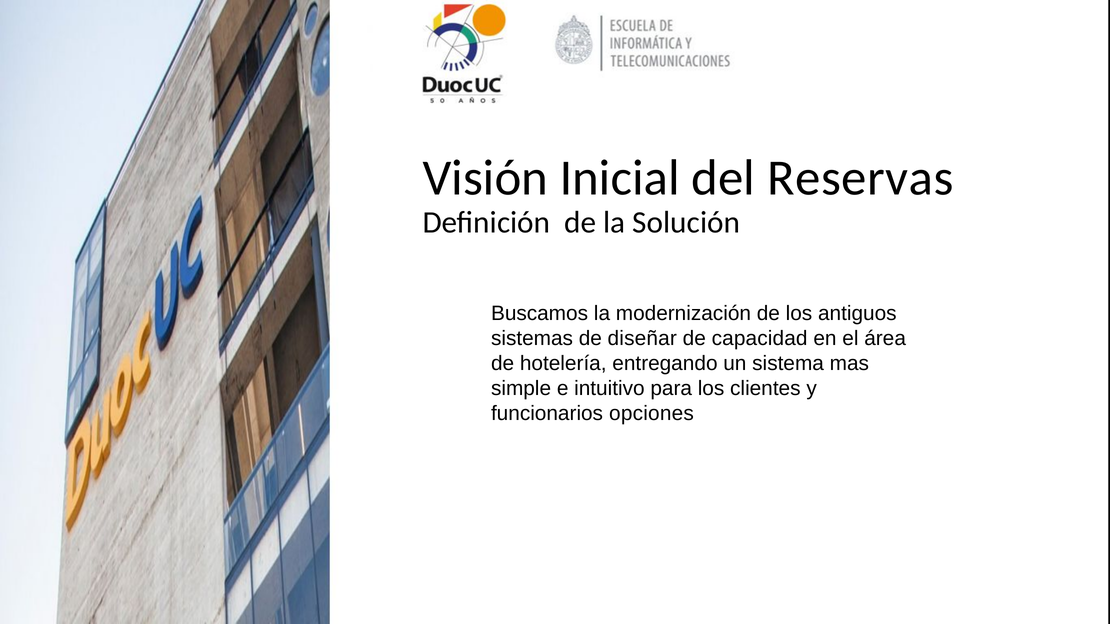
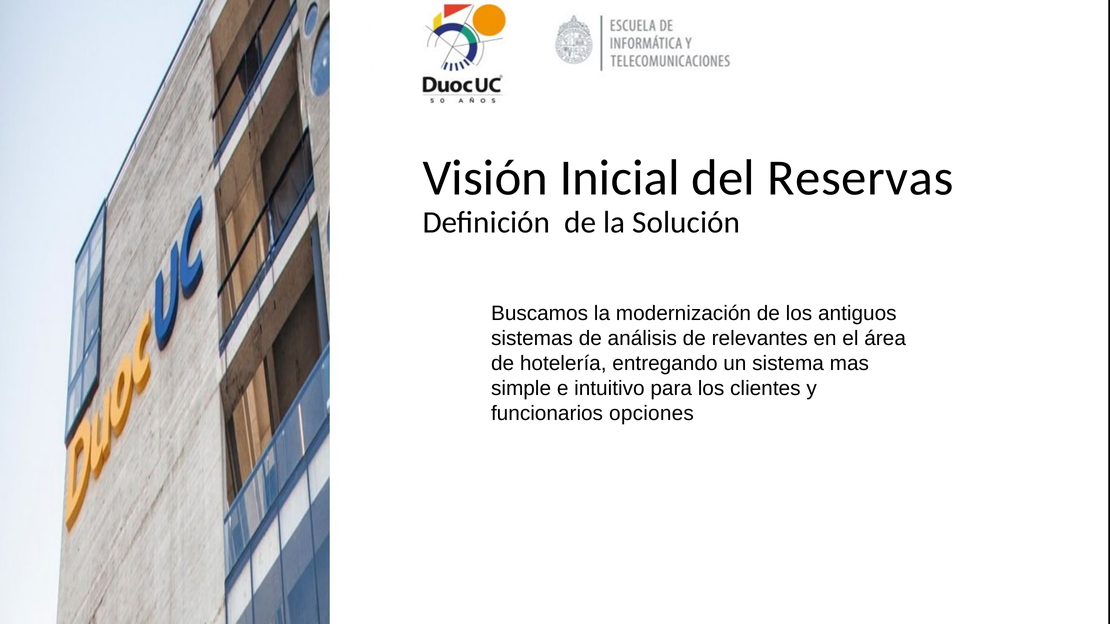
diseñar: diseñar -> análisis
capacidad: capacidad -> relevantes
